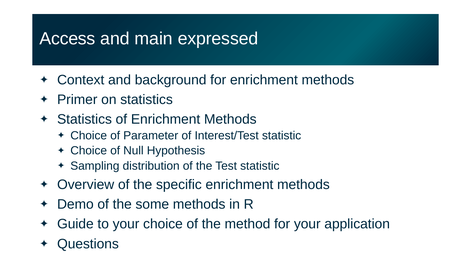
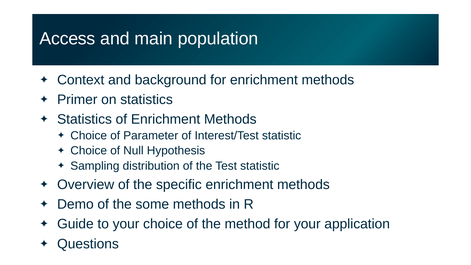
expressed: expressed -> population
